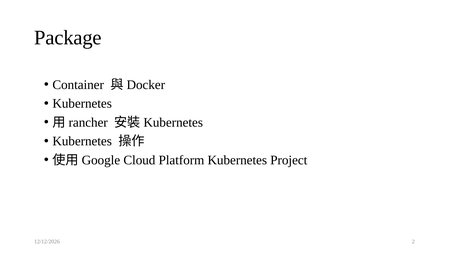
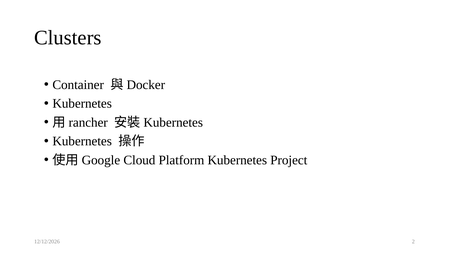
Package: Package -> Clusters
